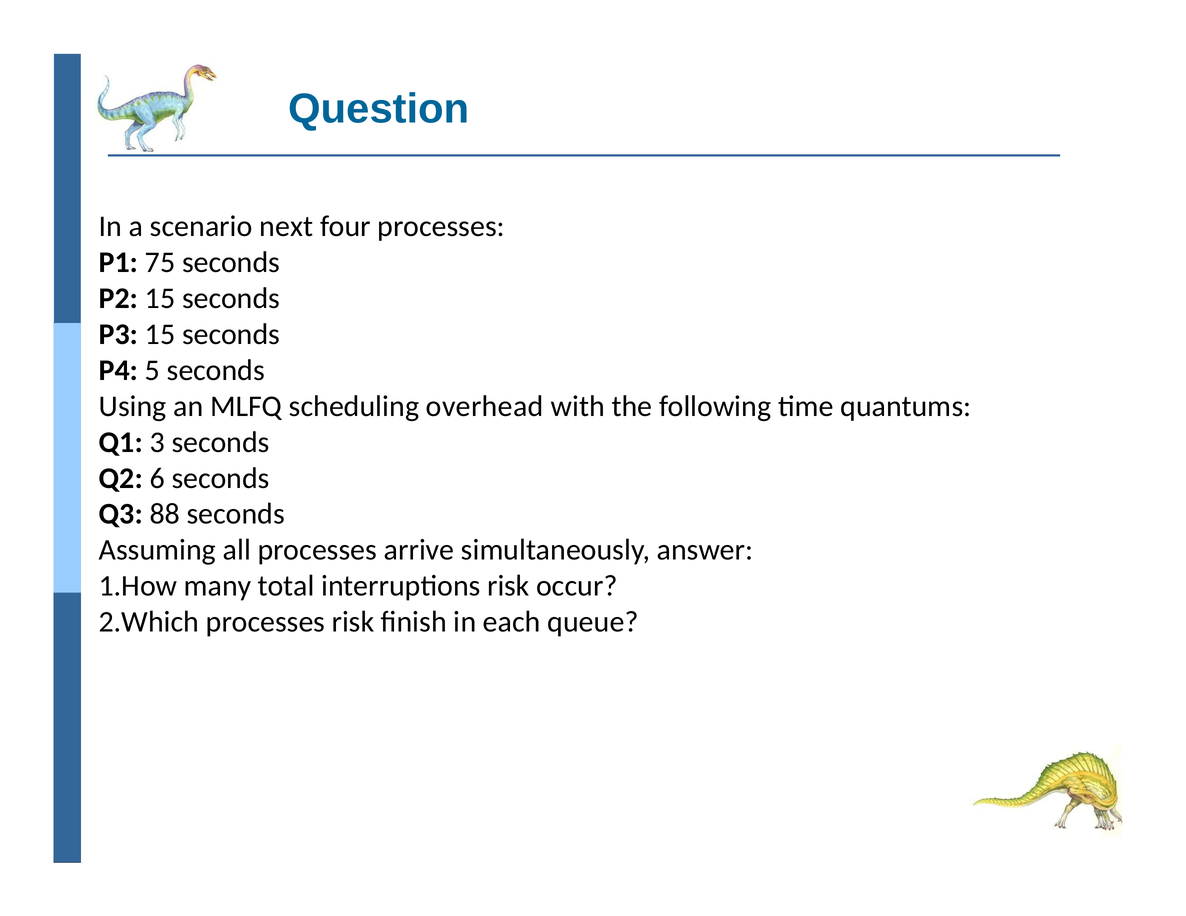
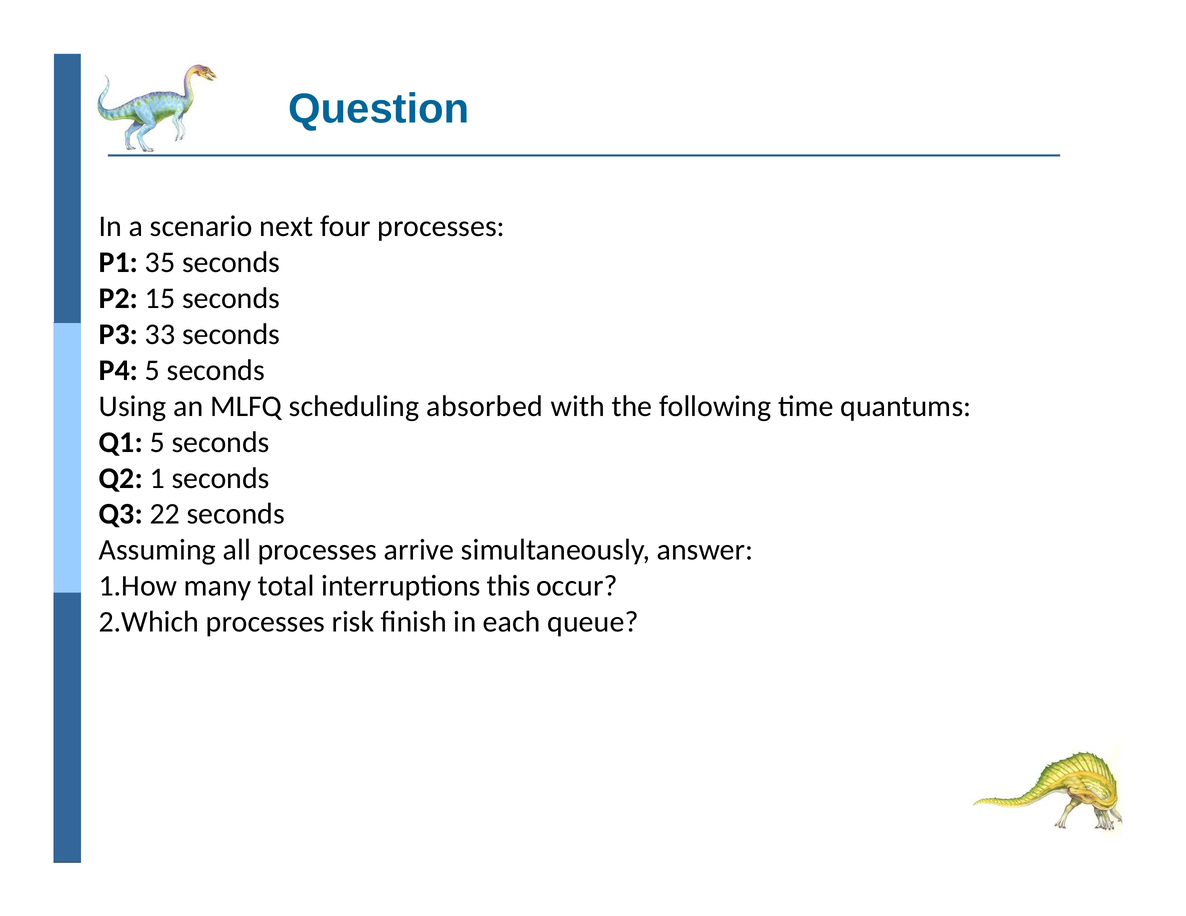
75: 75 -> 35
P3 15: 15 -> 33
overhead: overhead -> absorbed
Q1 3: 3 -> 5
6: 6 -> 1
88: 88 -> 22
interruptions risk: risk -> this
